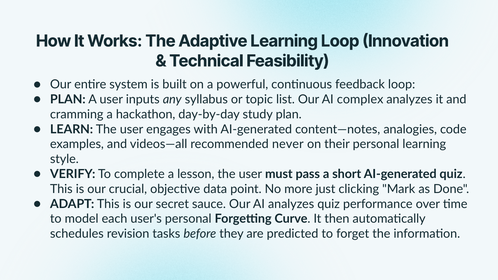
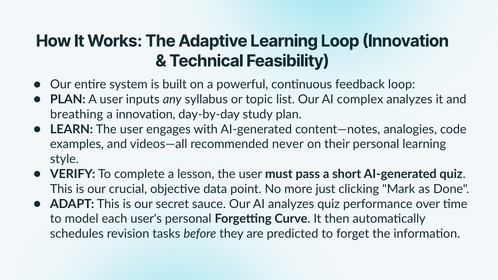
cramming: cramming -> breathing
a hackathon: hackathon -> innovation
